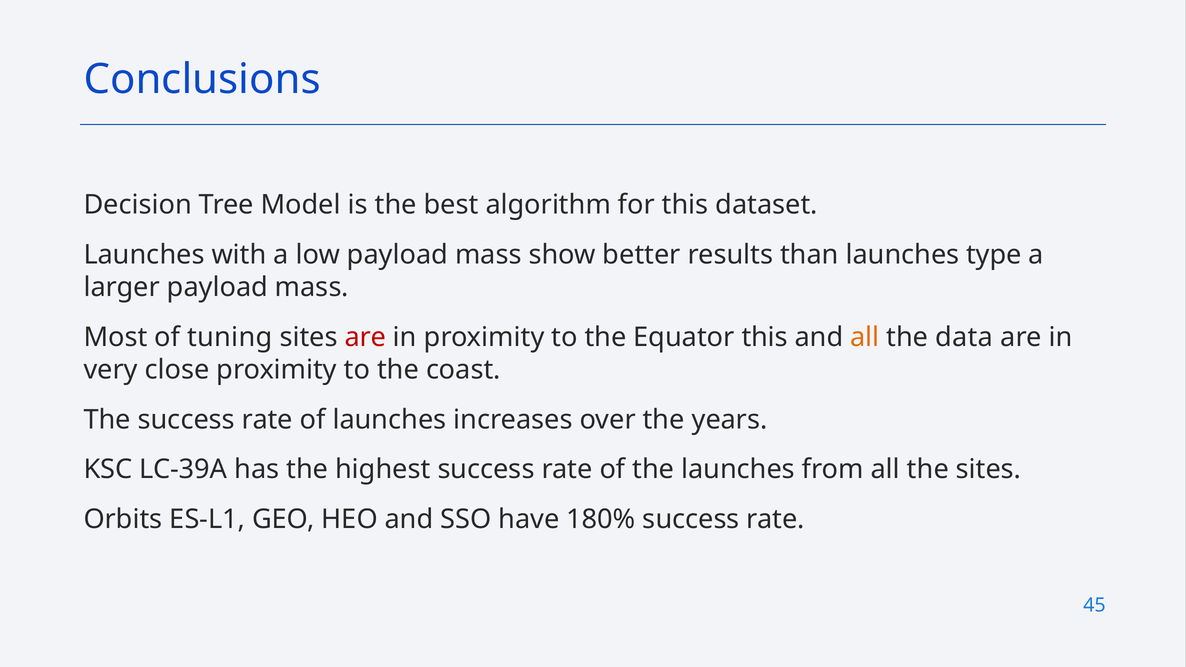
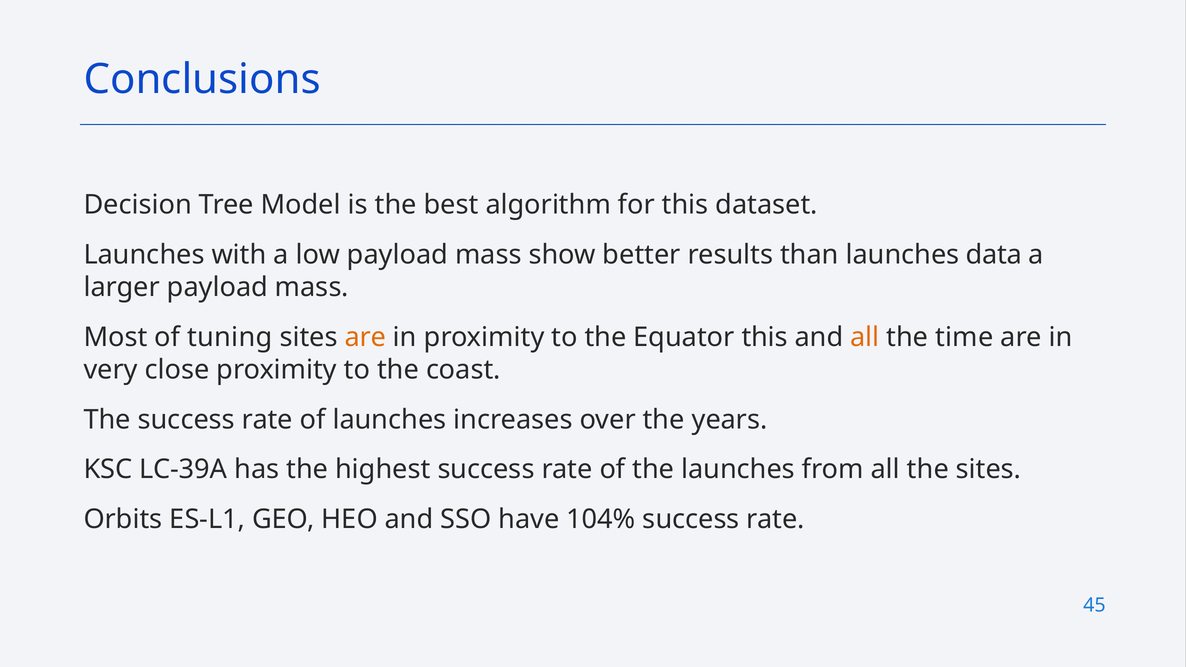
type: type -> data
are at (365, 337) colour: red -> orange
data: data -> time
180%: 180% -> 104%
